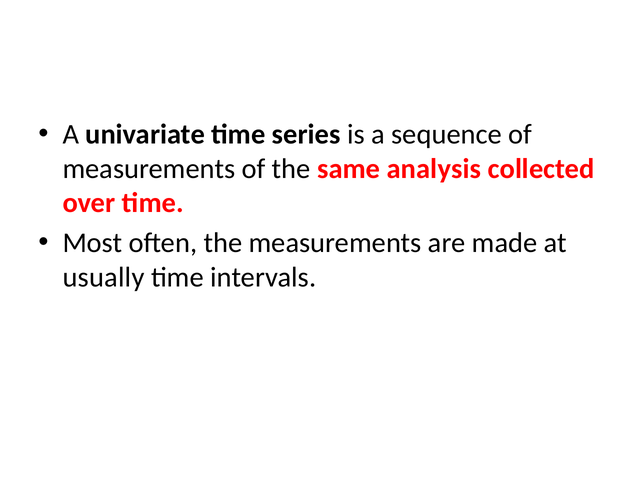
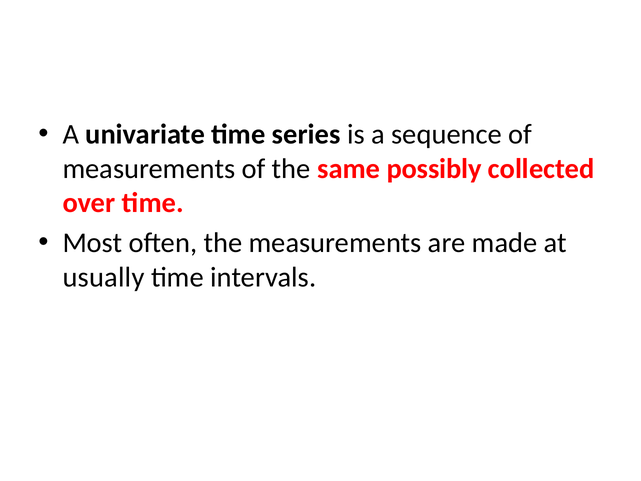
analysis: analysis -> possibly
